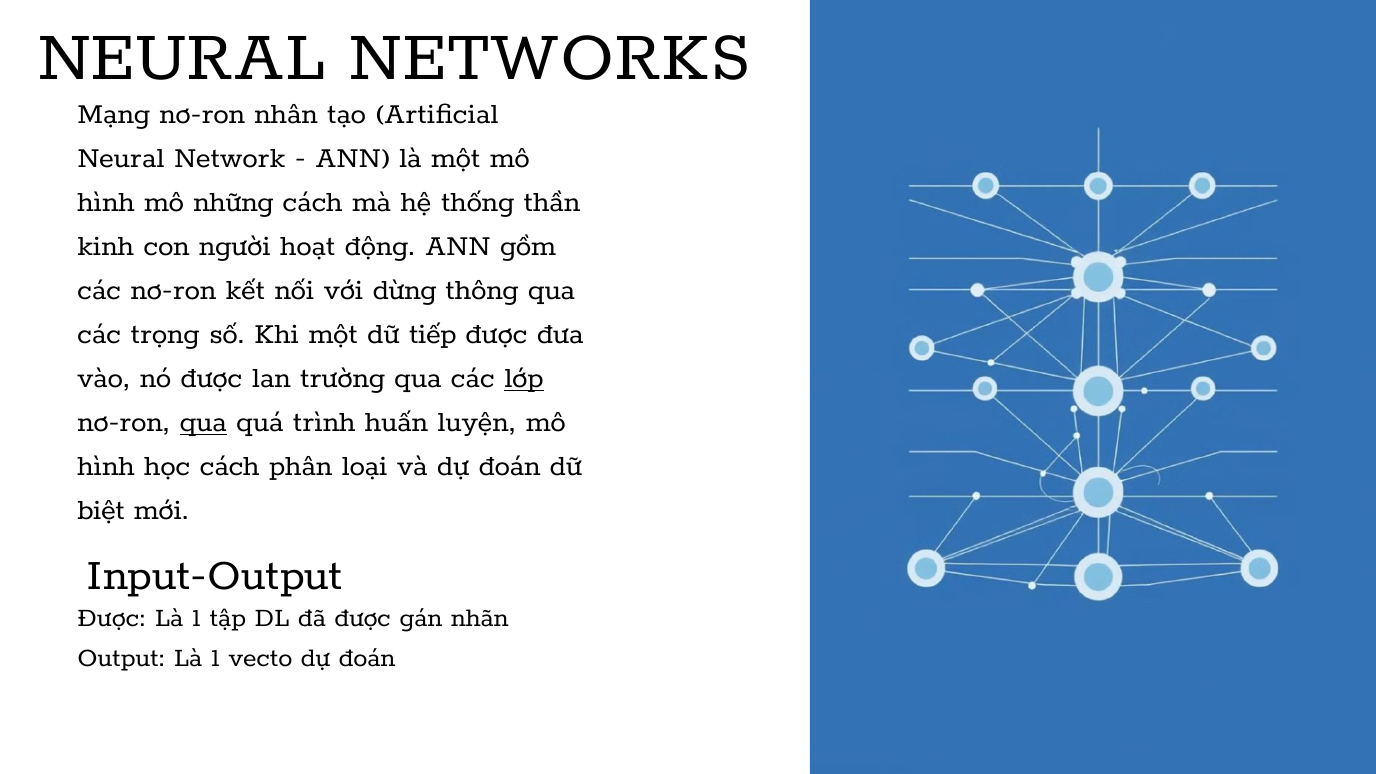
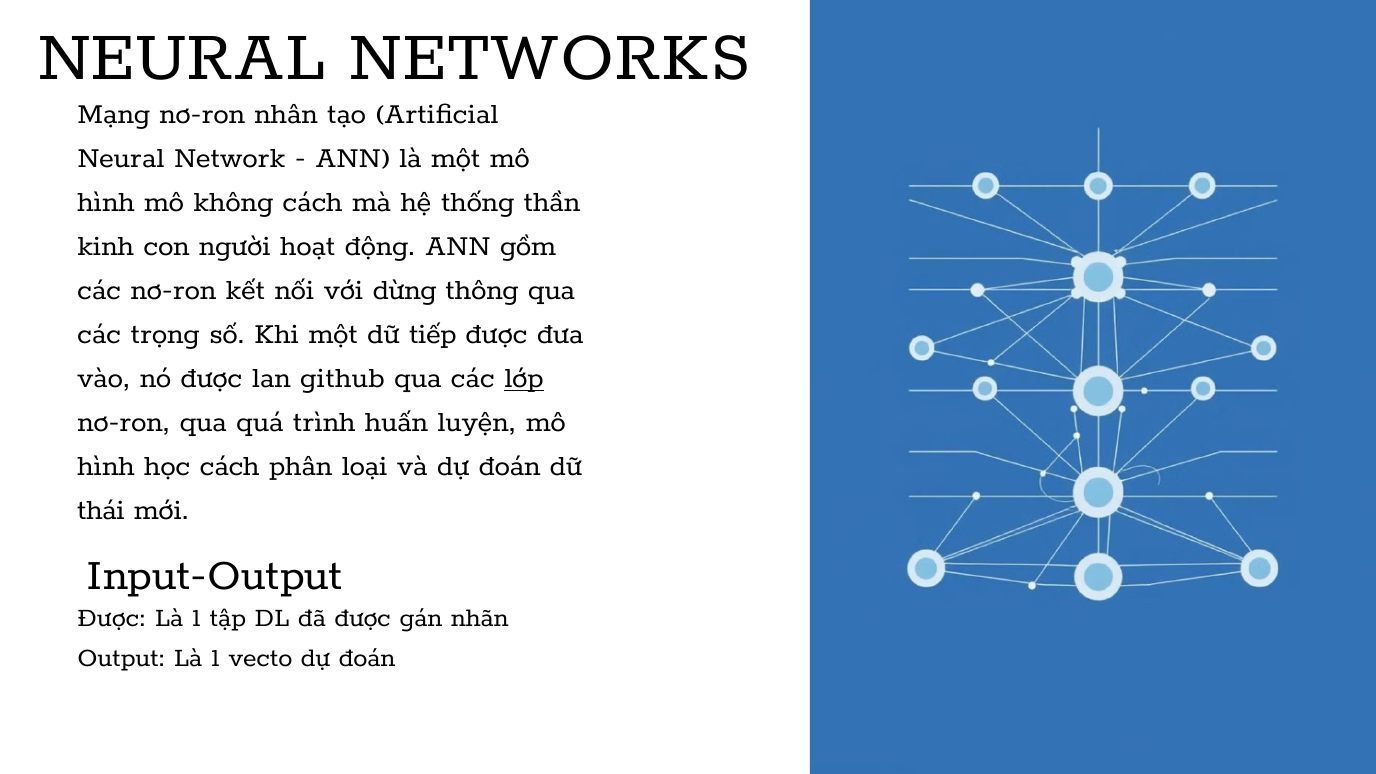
những: những -> không
trường: trường -> github
qua at (203, 421) underline: present -> none
biệt: biệt -> thái
